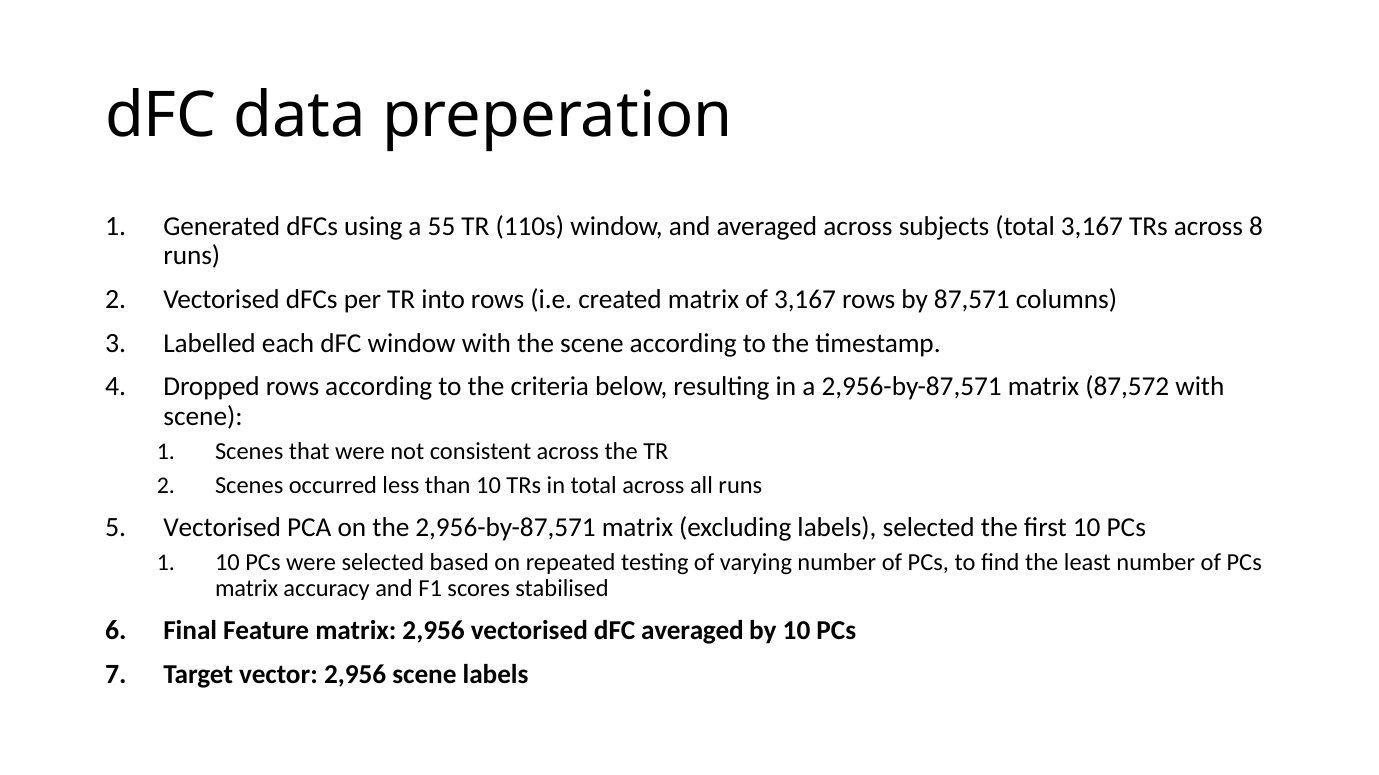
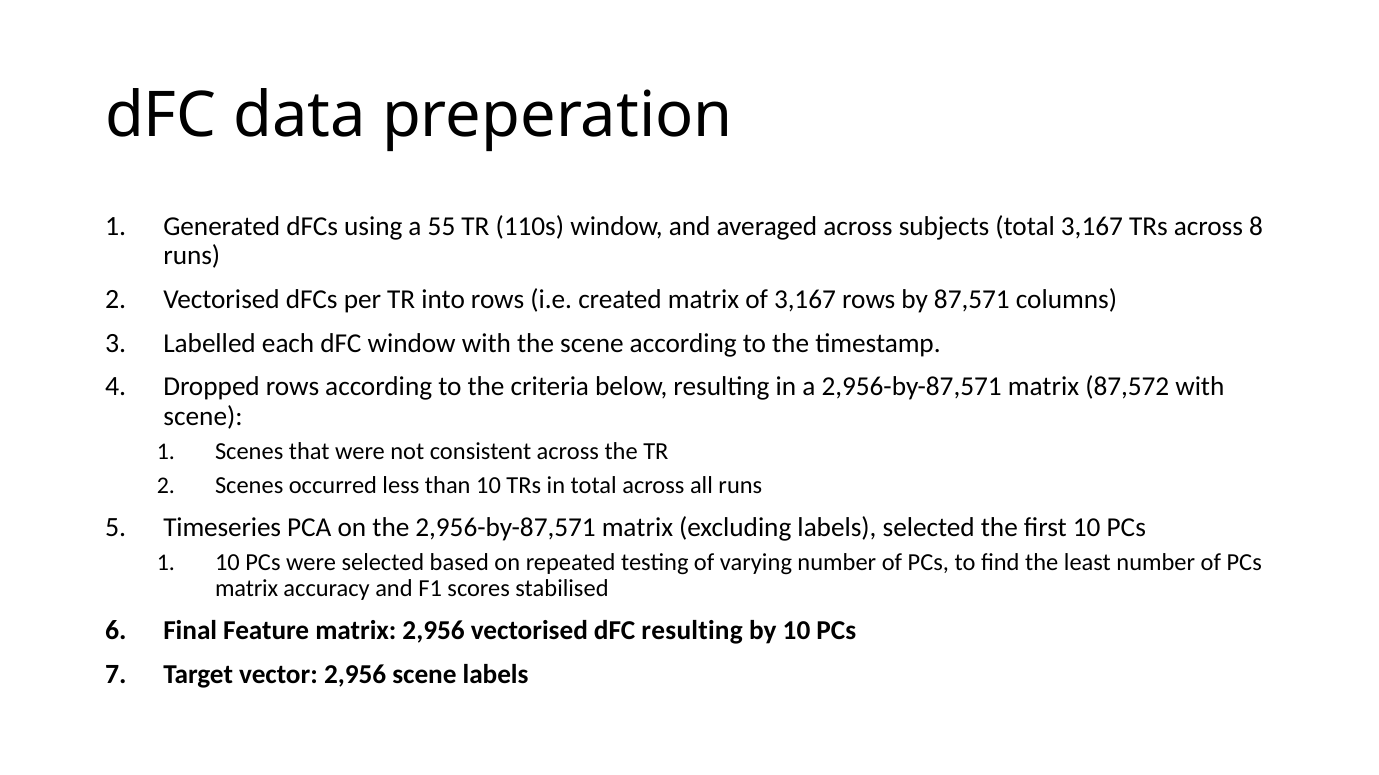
Vectorised at (222, 528): Vectorised -> Timeseries
dFC averaged: averaged -> resulting
